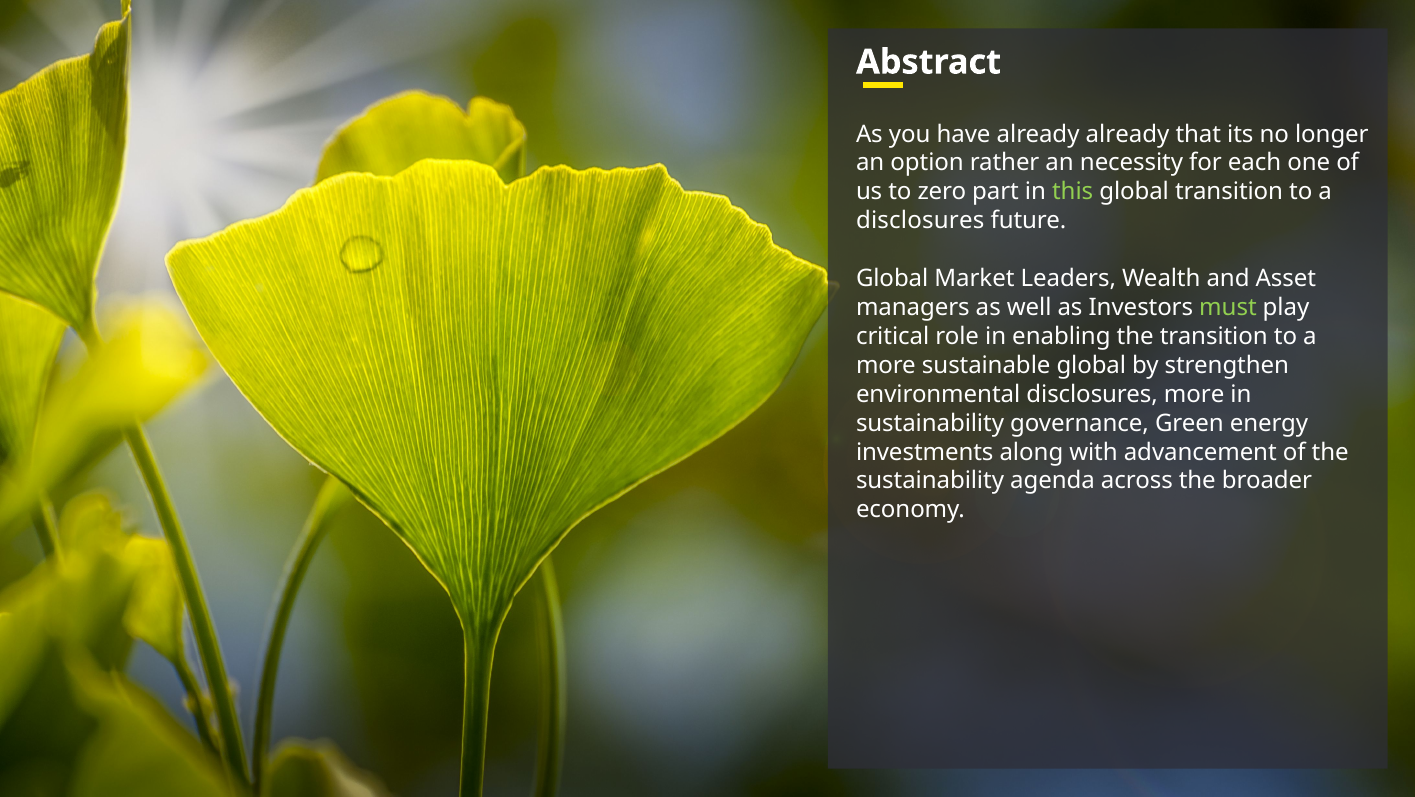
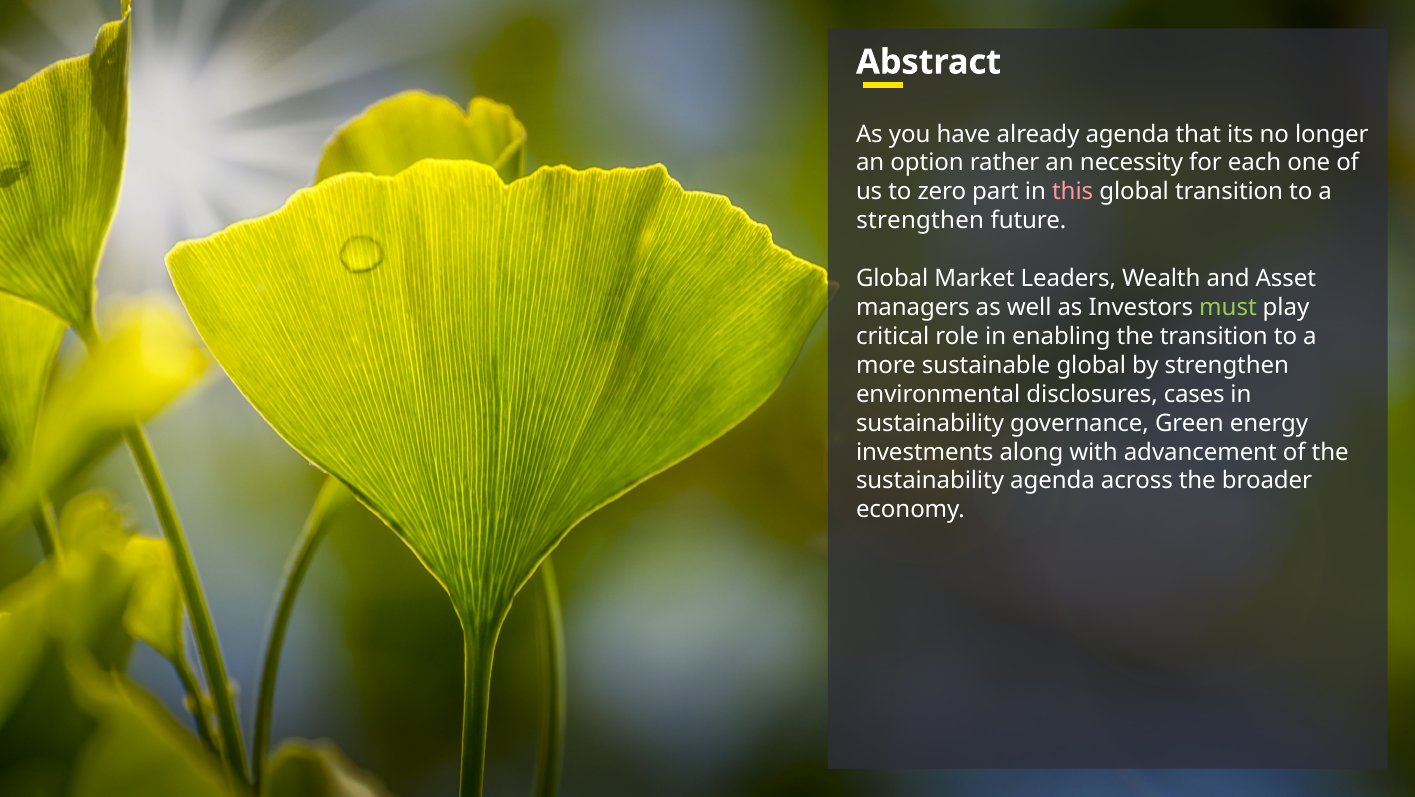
already already: already -> agenda
this colour: light green -> pink
disclosures at (920, 221): disclosures -> strengthen
disclosures more: more -> cases
